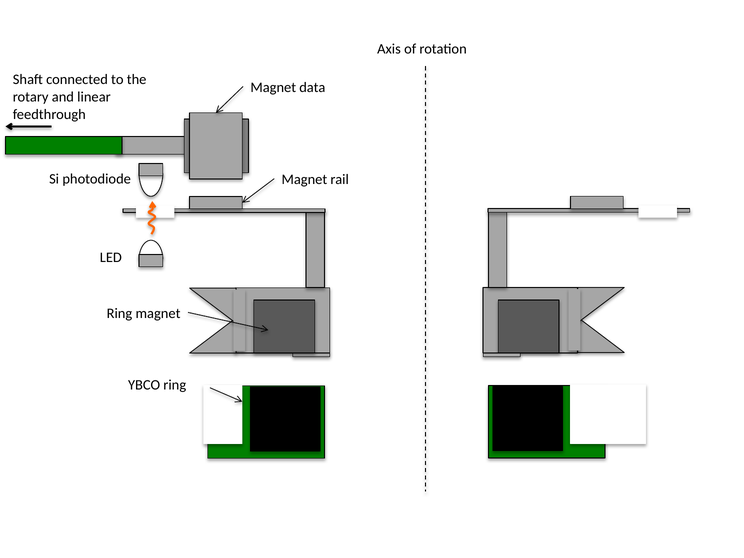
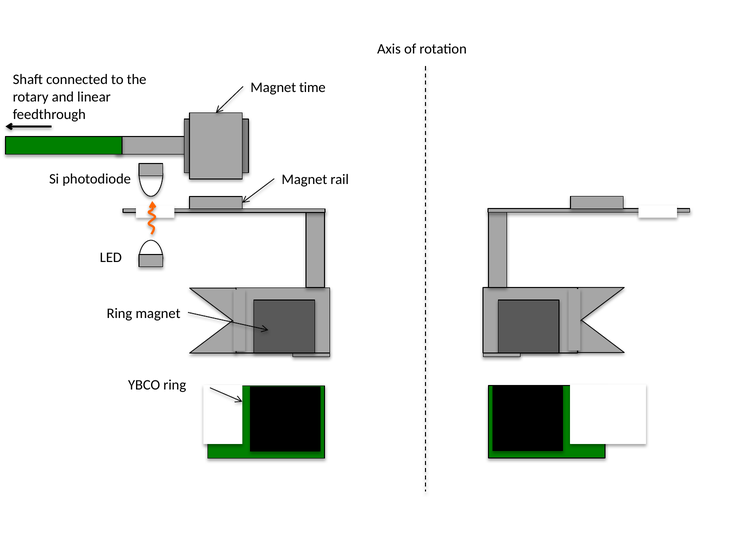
data: data -> time
